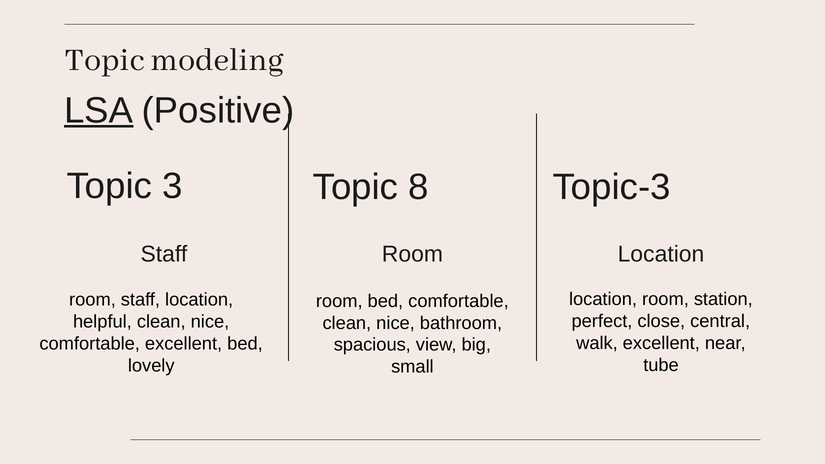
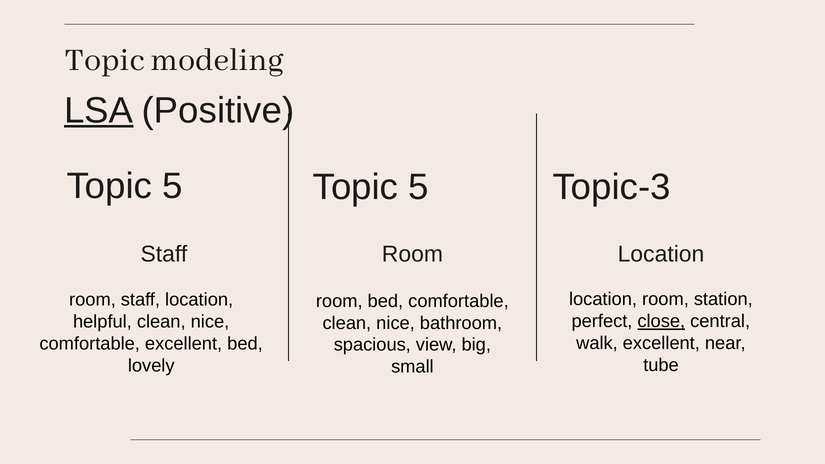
3 at (172, 186): 3 -> 5
8 at (419, 187): 8 -> 5
close underline: none -> present
